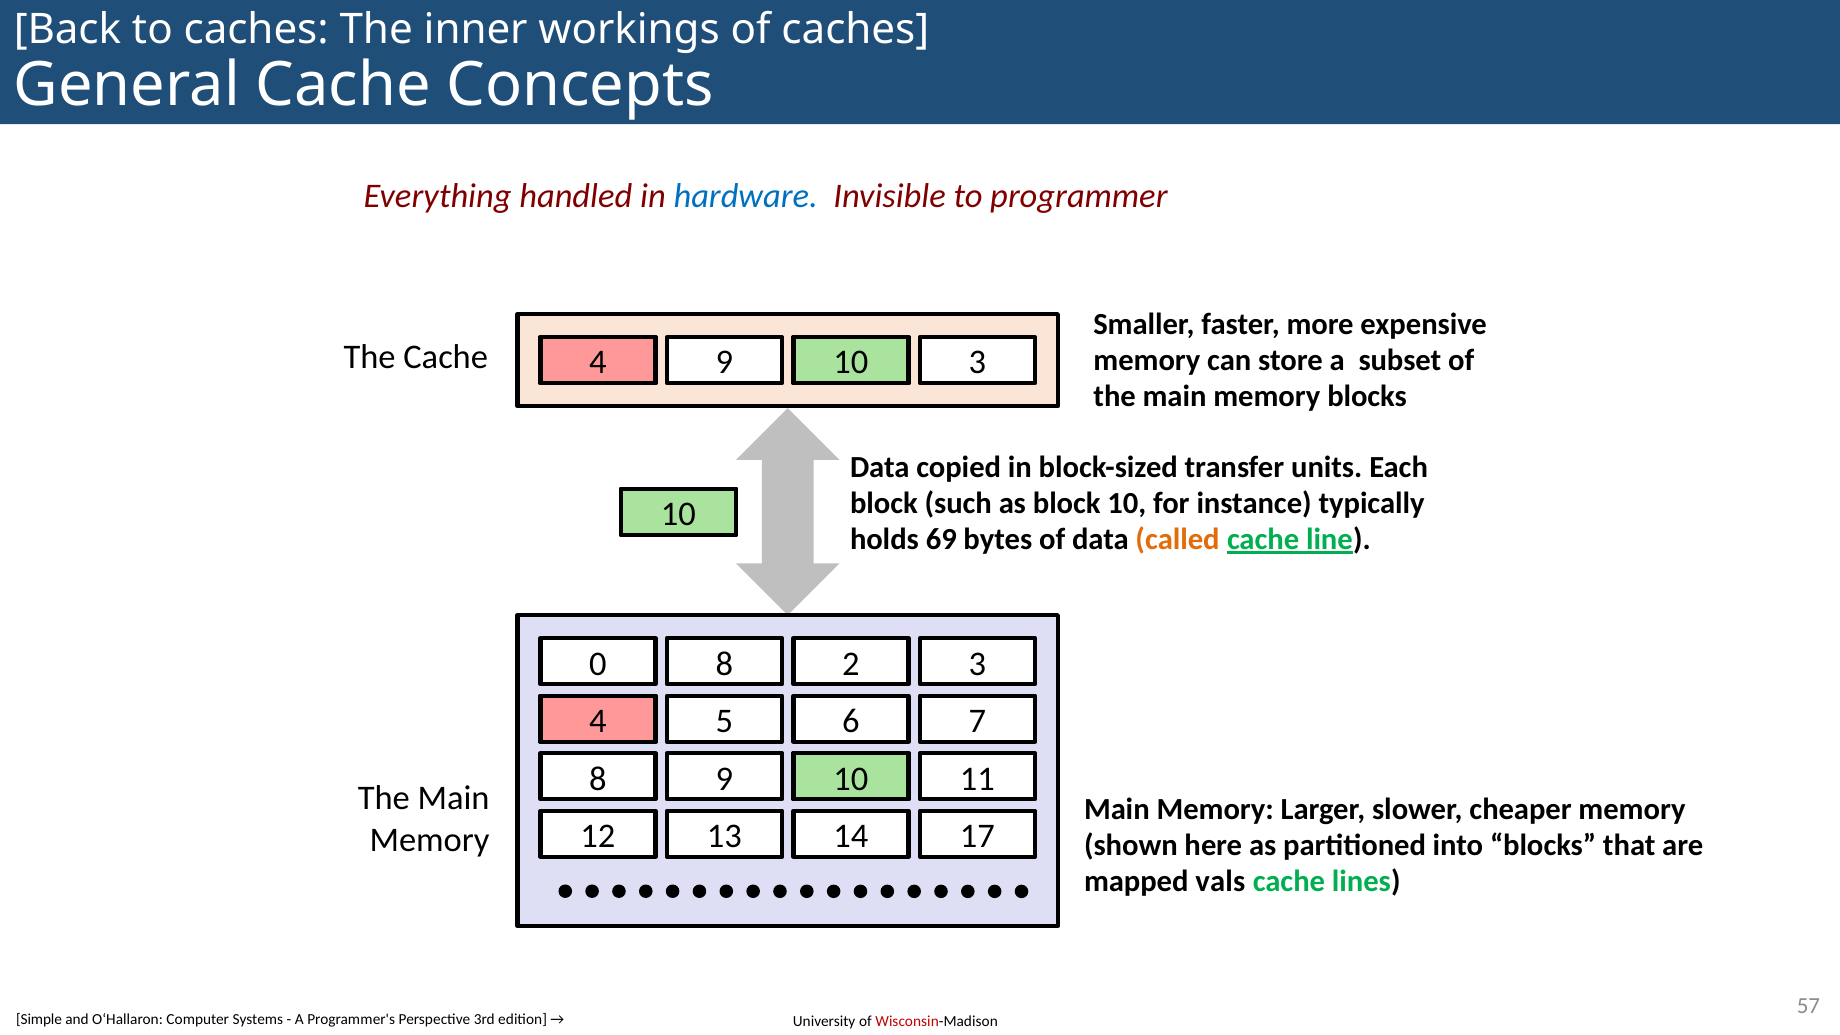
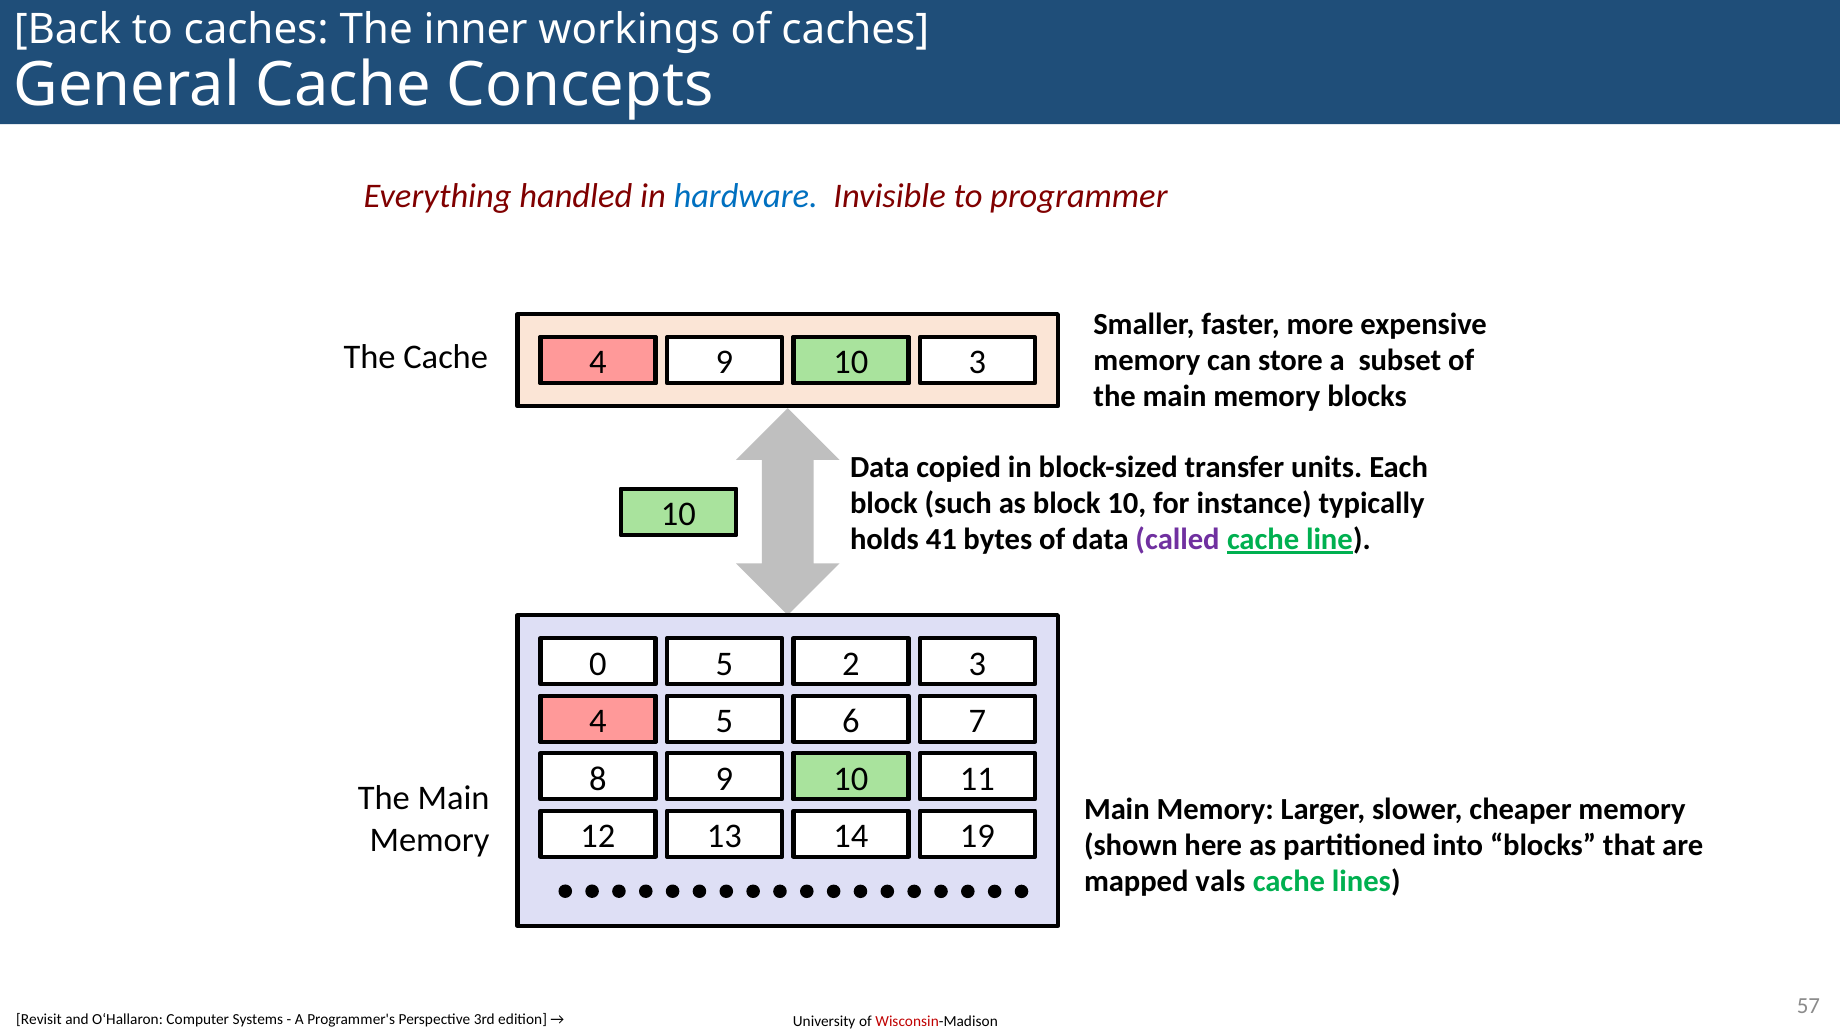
69: 69 -> 41
called colour: orange -> purple
0 8: 8 -> 5
17: 17 -> 19
Simple: Simple -> Revisit
